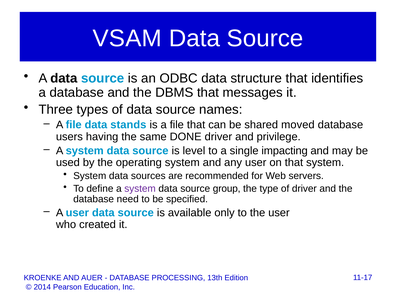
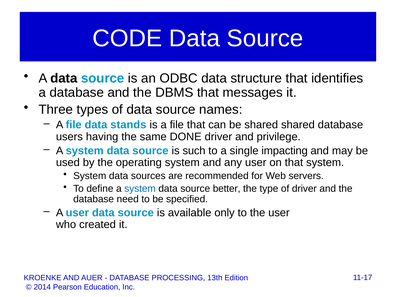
VSAM: VSAM -> CODE
shared moved: moved -> shared
level: level -> such
system at (140, 189) colour: purple -> blue
group: group -> better
